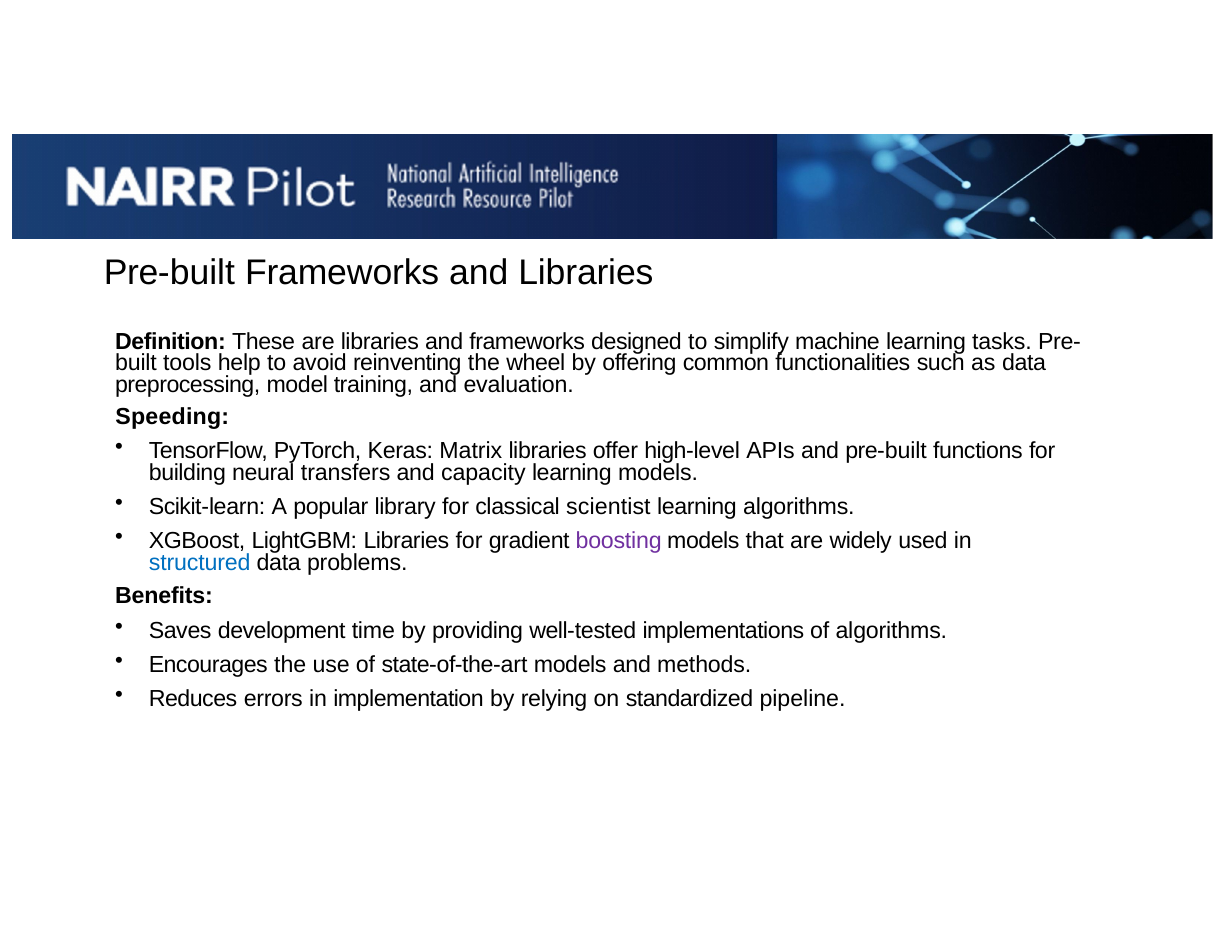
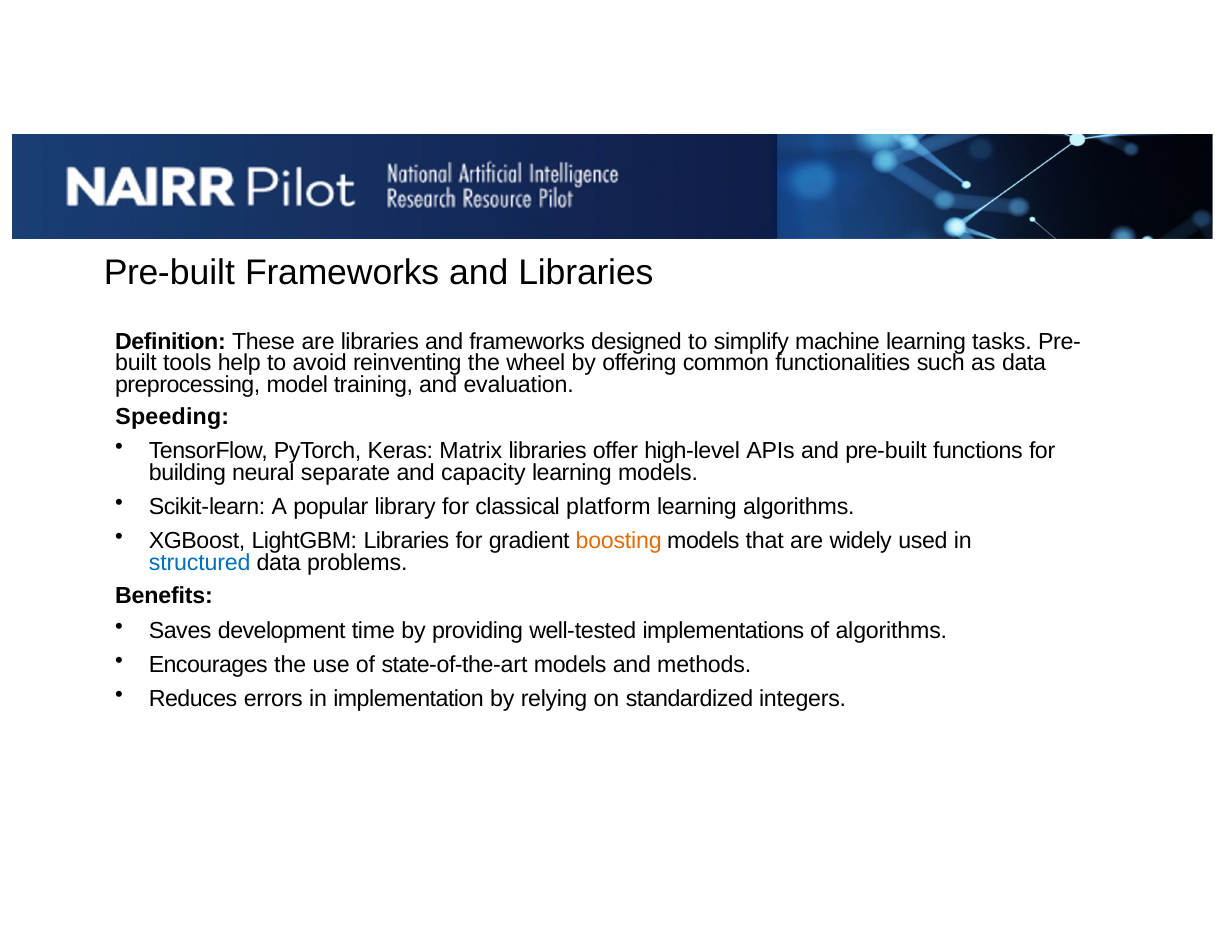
transfers: transfers -> separate
scientist: scientist -> platform
boosting colour: purple -> orange
pipeline: pipeline -> integers
